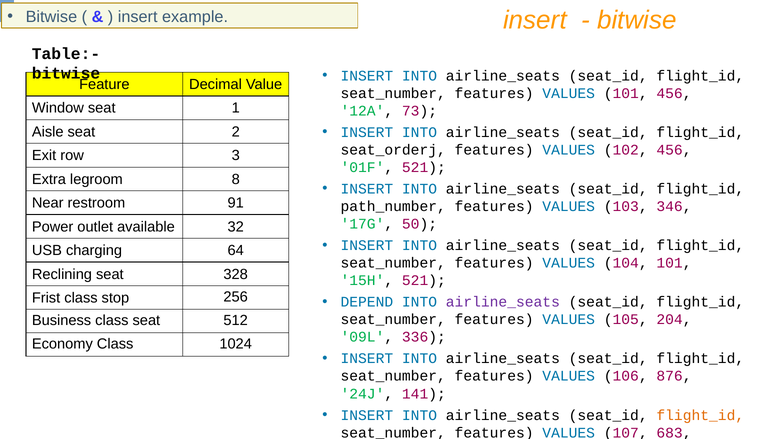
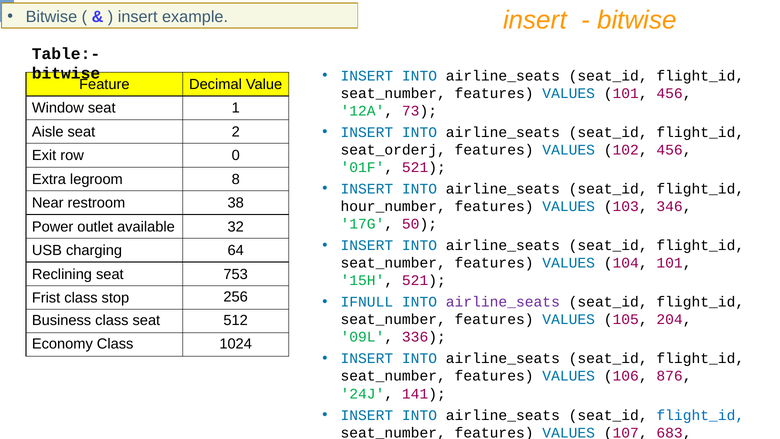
3: 3 -> 0
91: 91 -> 38
path_number: path_number -> hour_number
328: 328 -> 753
DEPEND: DEPEND -> IFNULL
flight_id at (700, 415) colour: orange -> blue
